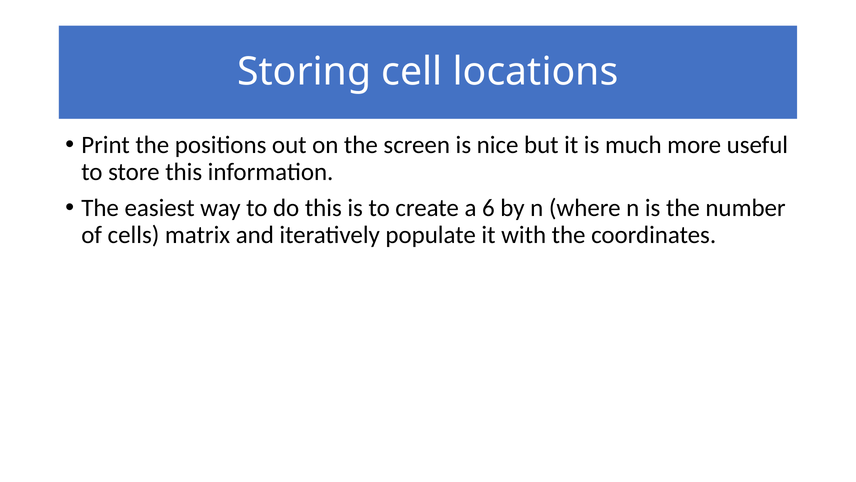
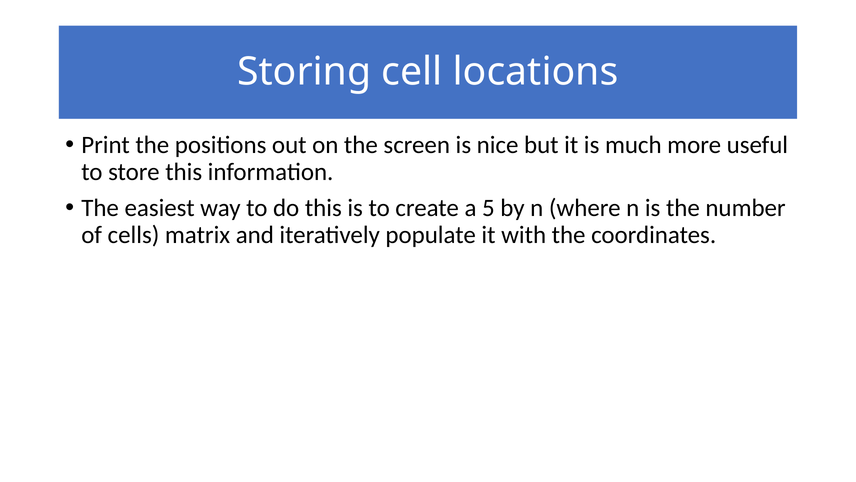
6: 6 -> 5
